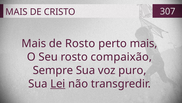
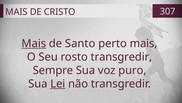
Mais at (34, 43) underline: none -> present
de Rosto: Rosto -> Santo
rosto compaixão: compaixão -> transgredir
